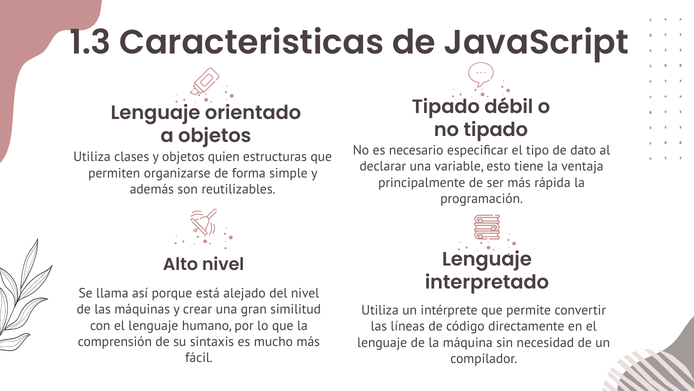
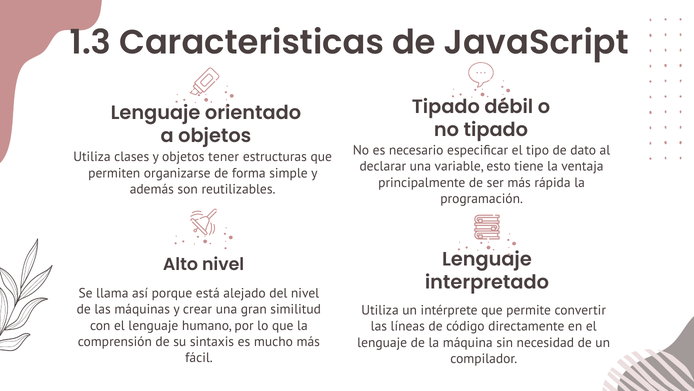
quien: quien -> tener
